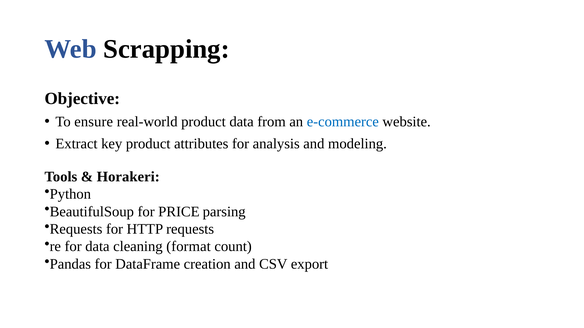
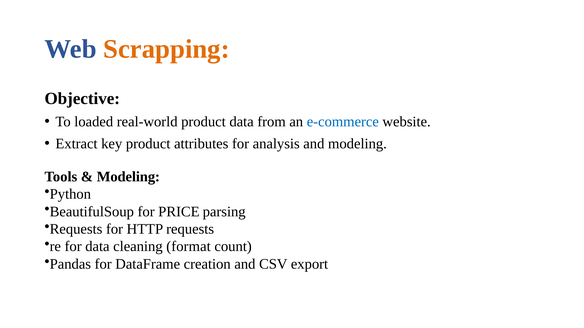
Scrapping colour: black -> orange
ensure: ensure -> loaded
Horakeri at (128, 177): Horakeri -> Modeling
